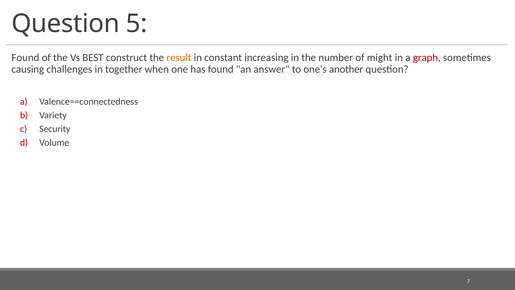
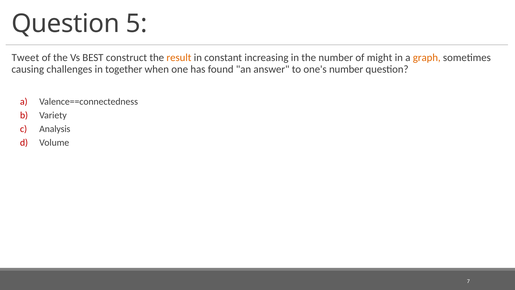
Found at (25, 58): Found -> Tweet
graph colour: red -> orange
one's another: another -> number
Security: Security -> Analysis
